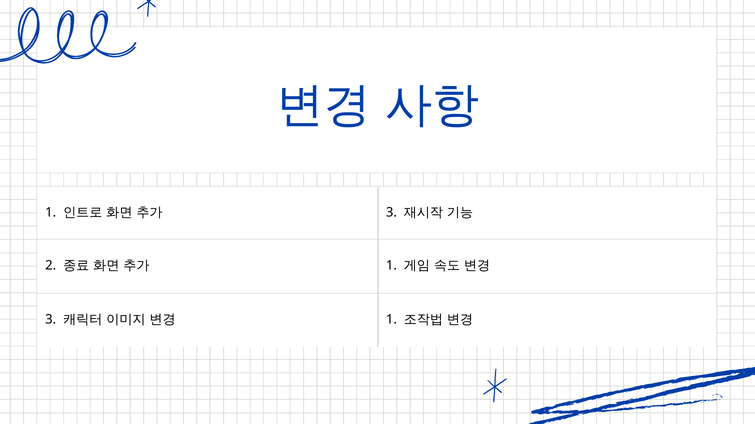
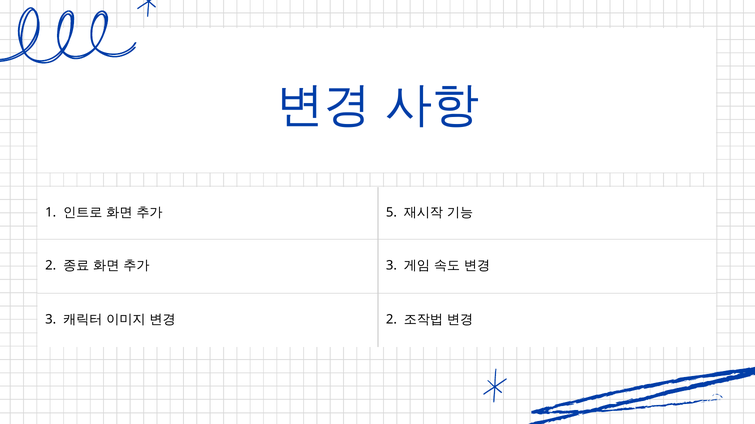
3 at (391, 213): 3 -> 5
1 at (391, 266): 1 -> 3
1 at (391, 320): 1 -> 2
